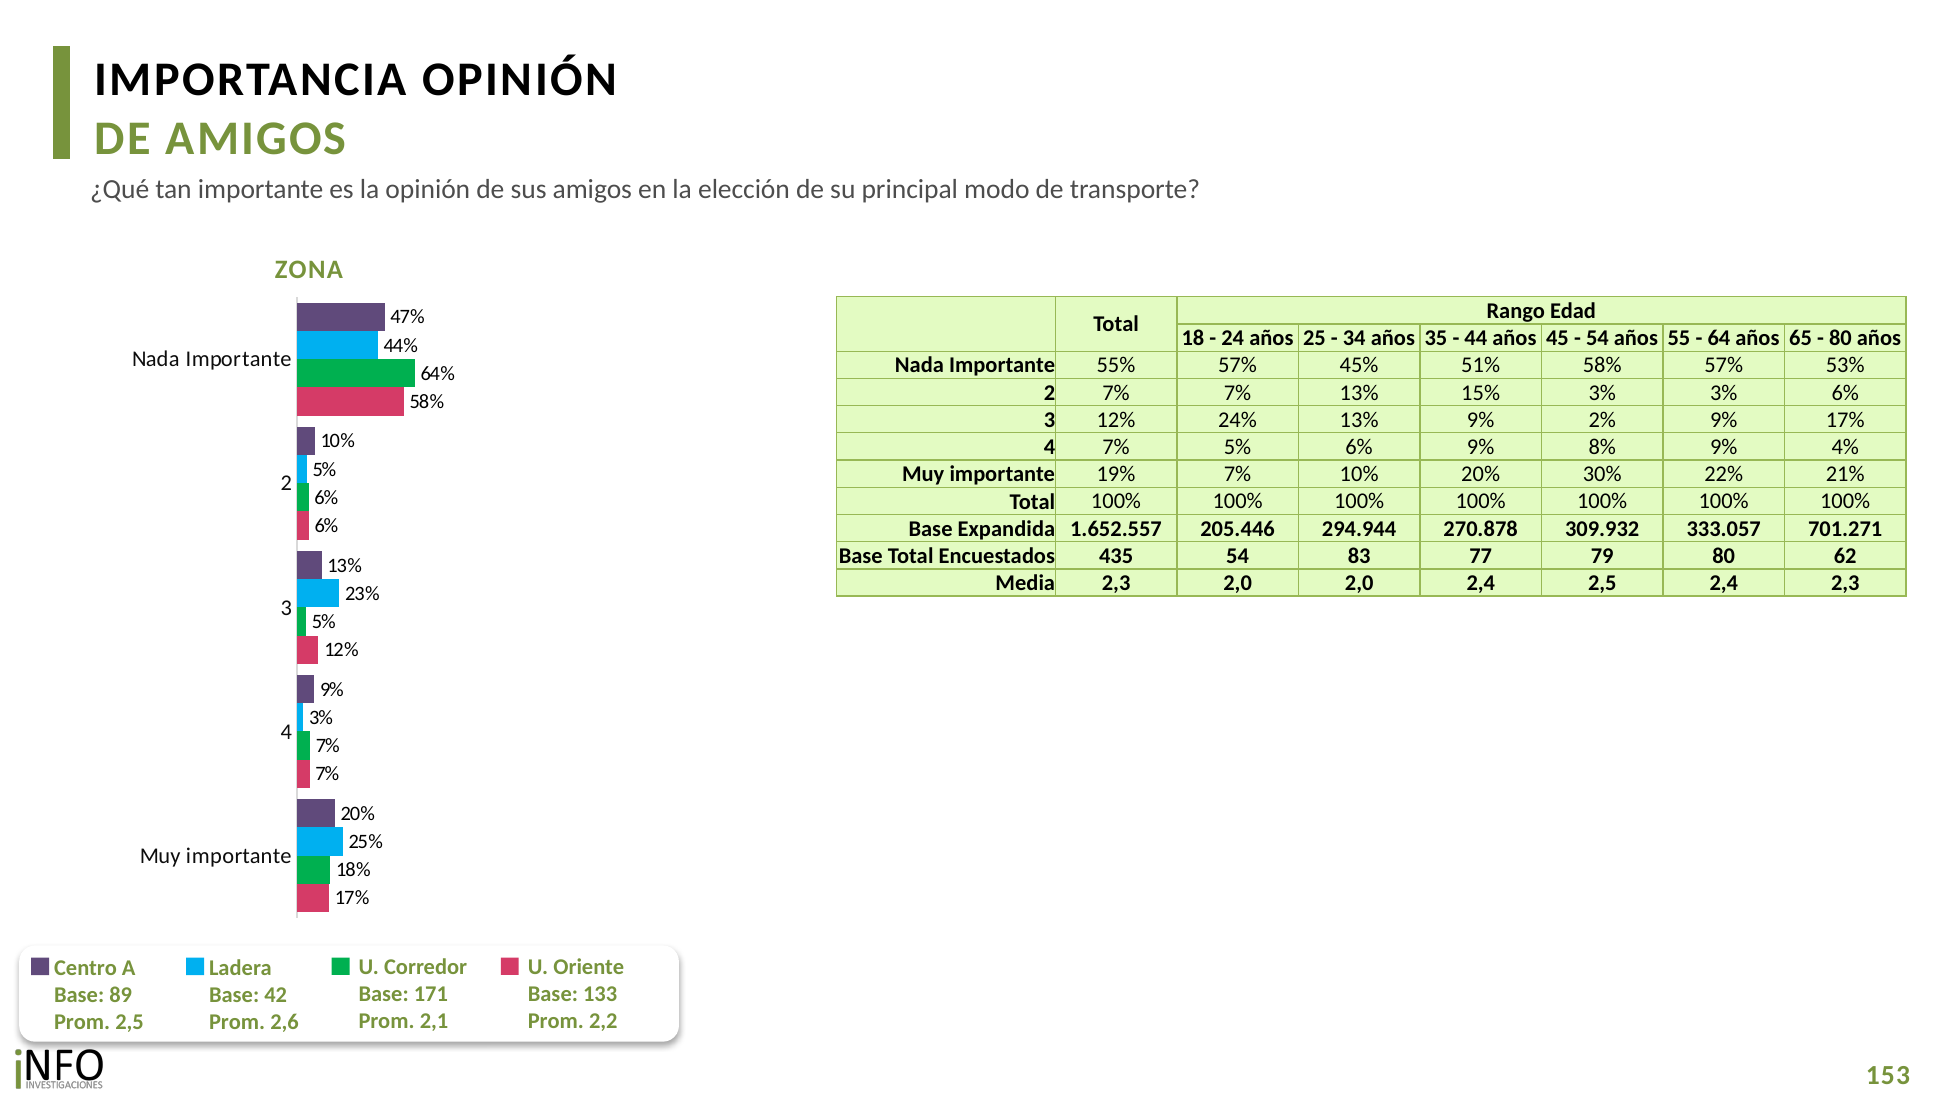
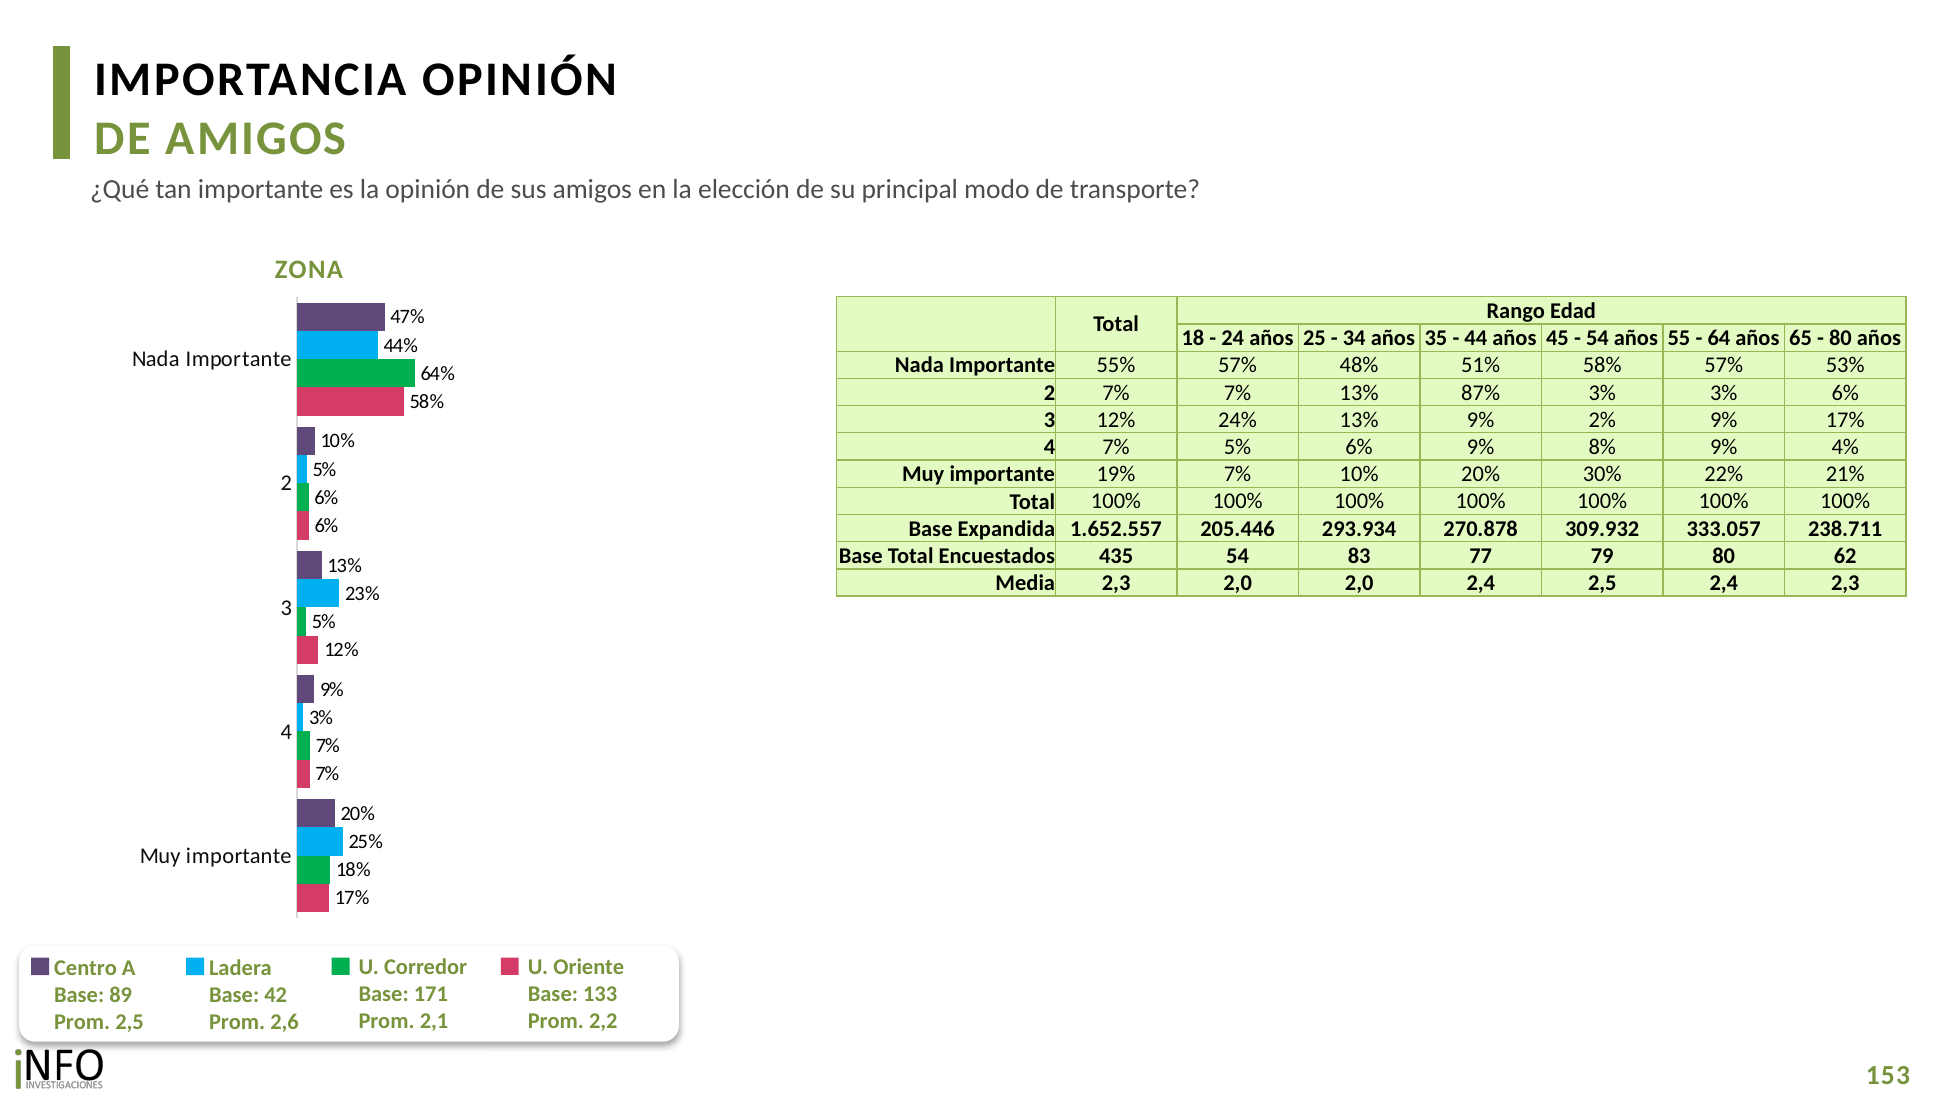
45%: 45% -> 48%
15%: 15% -> 87%
294.944: 294.944 -> 293.934
701.271: 701.271 -> 238.711
